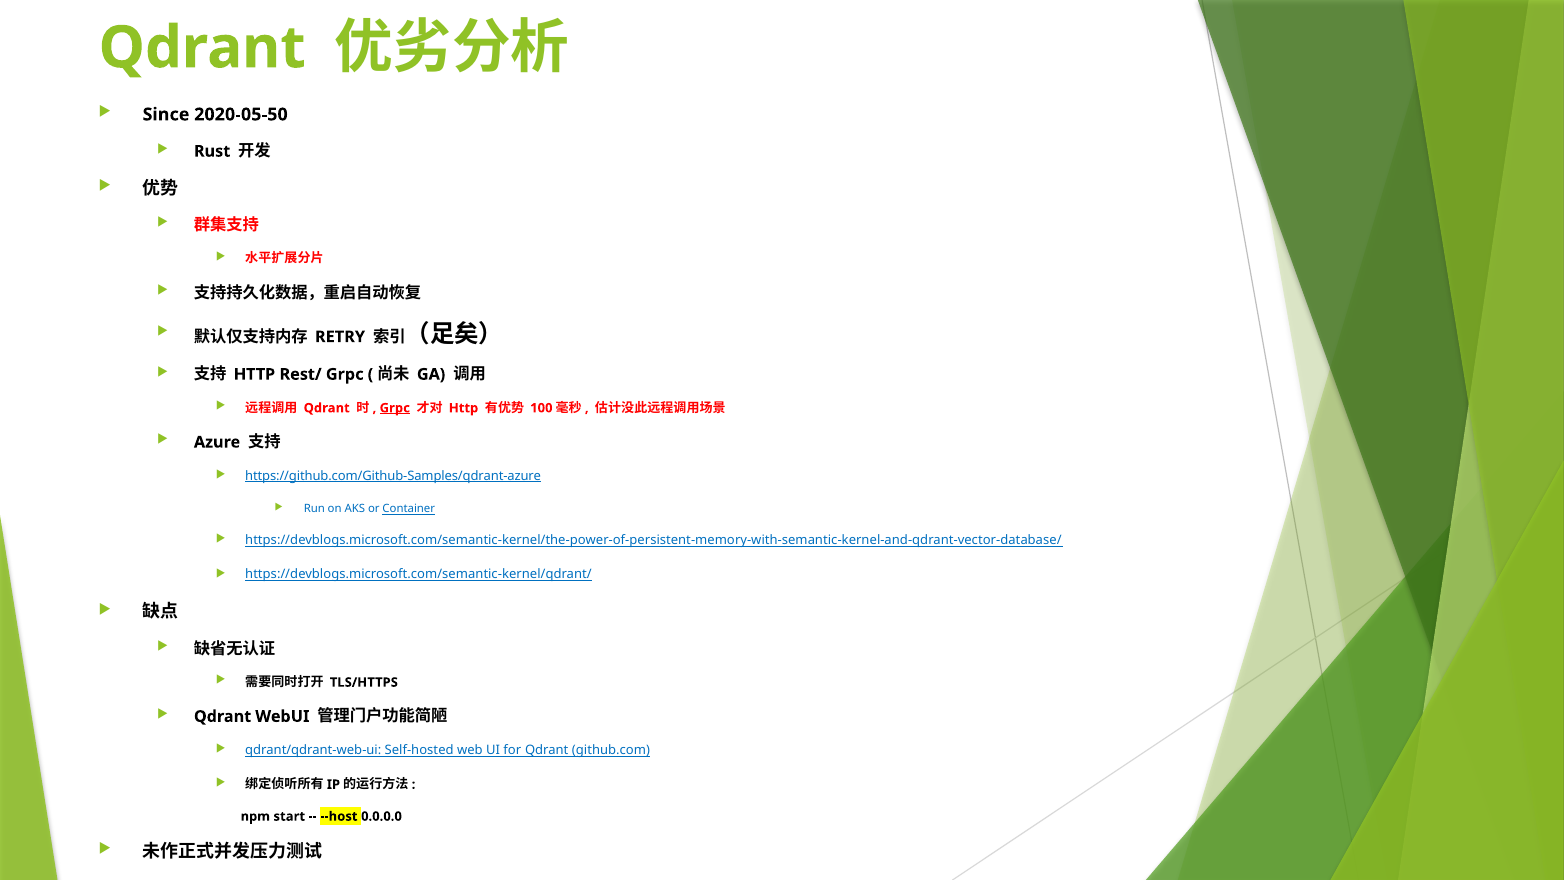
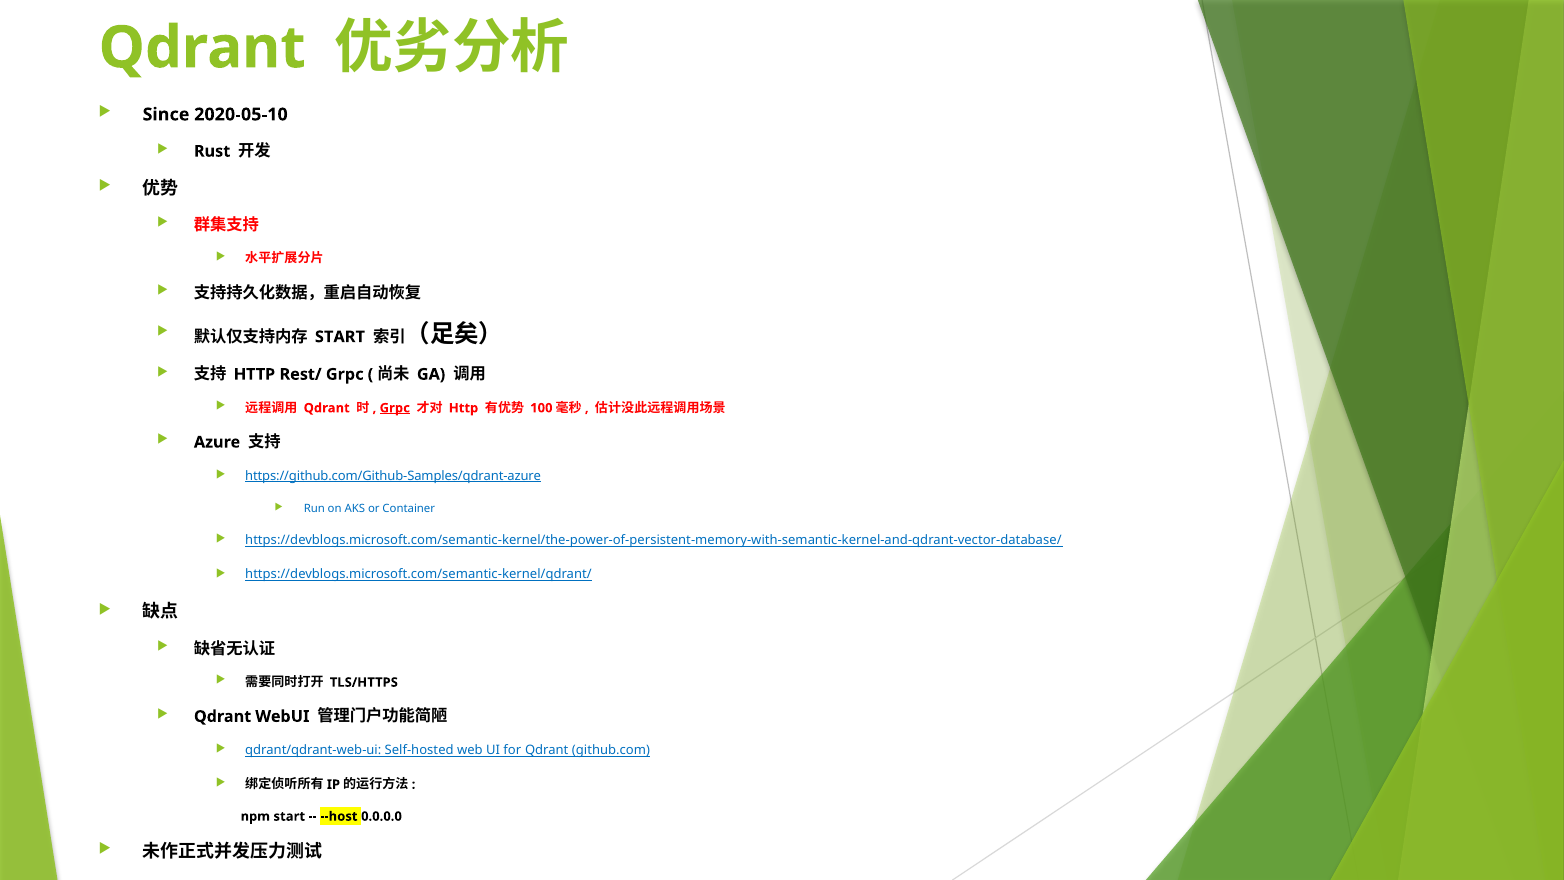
2020-05-50: 2020-05-50 -> 2020-05-10
RETRY at (340, 337): RETRY -> START
Container underline: present -> none
